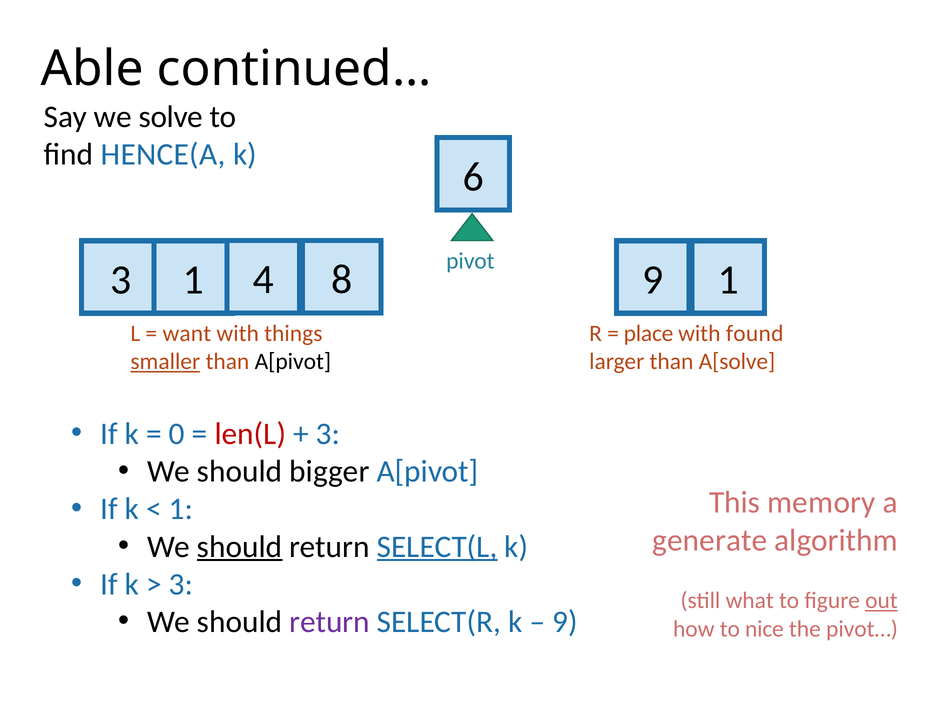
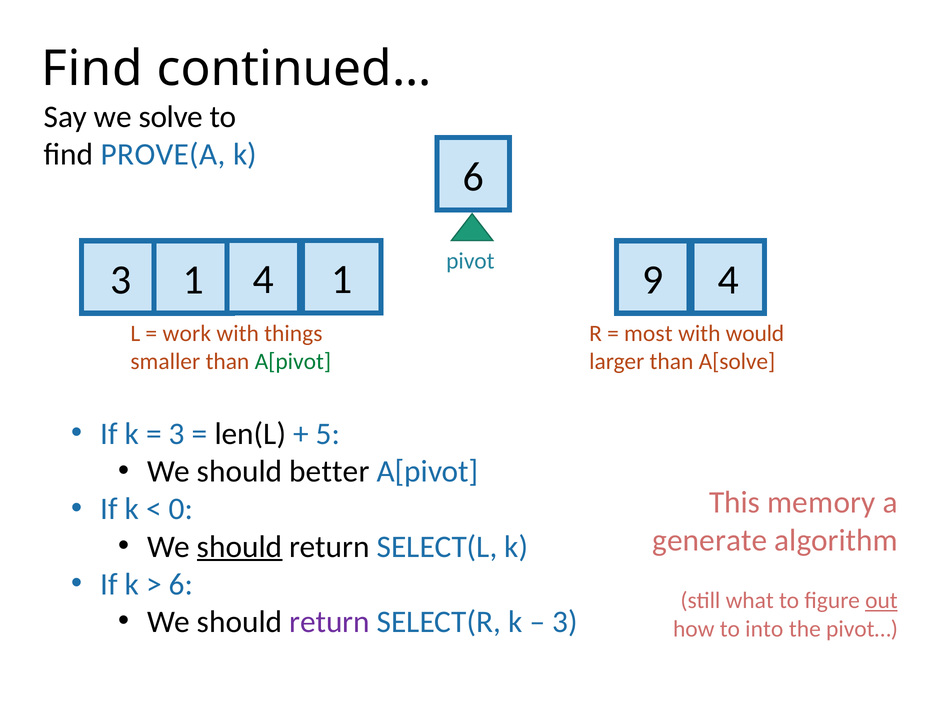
Able at (92, 69): Able -> Find
HENCE(A: HENCE(A -> PROVE(A
4 8: 8 -> 1
9 1: 1 -> 4
want: want -> work
place: place -> most
found: found -> would
smaller underline: present -> none
A[pivot at (293, 362) colour: black -> green
0 at (177, 434): 0 -> 3
len(L colour: red -> black
3 at (328, 434): 3 -> 5
bigger: bigger -> better
1 at (181, 510): 1 -> 0
SELECT(L underline: present -> none
3 at (181, 585): 3 -> 6
9 at (565, 623): 9 -> 3
nice: nice -> into
